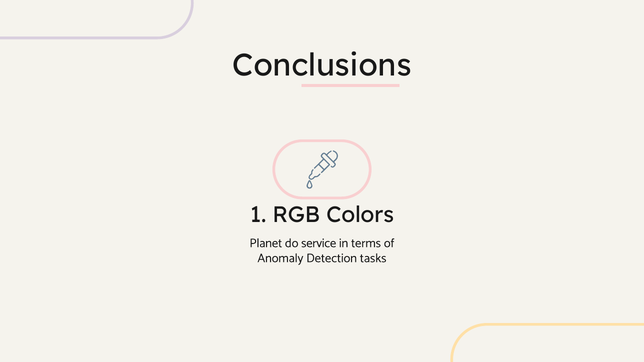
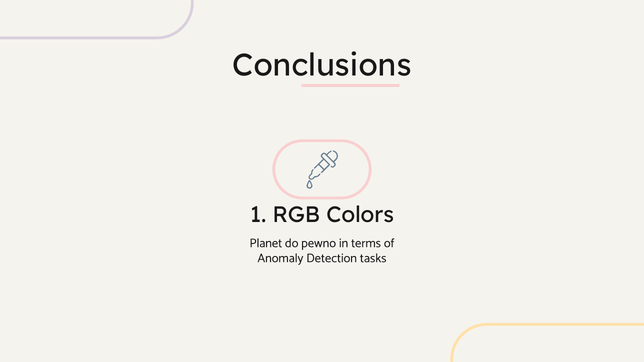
service: service -> pewno
